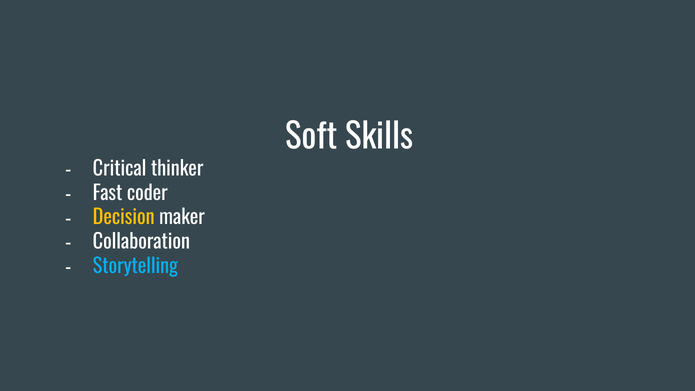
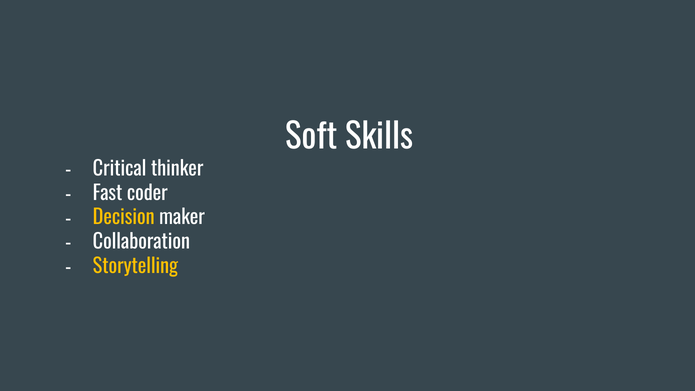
Storytelling colour: light blue -> yellow
